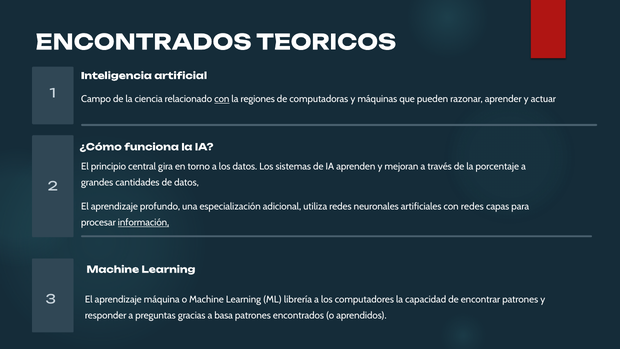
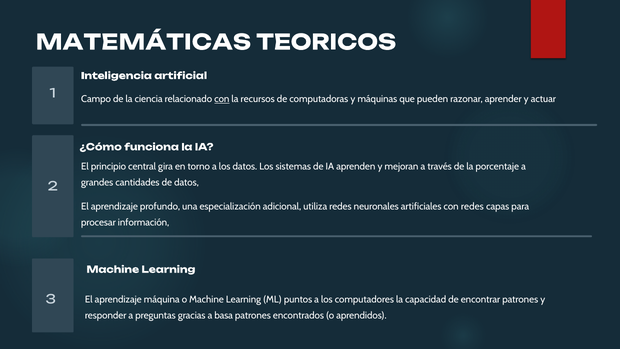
ENCONTRADOS at (144, 42): ENCONTRADOS -> MATEMÁTICAS
regiones: regiones -> recursos
información underline: present -> none
librería: librería -> puntos
